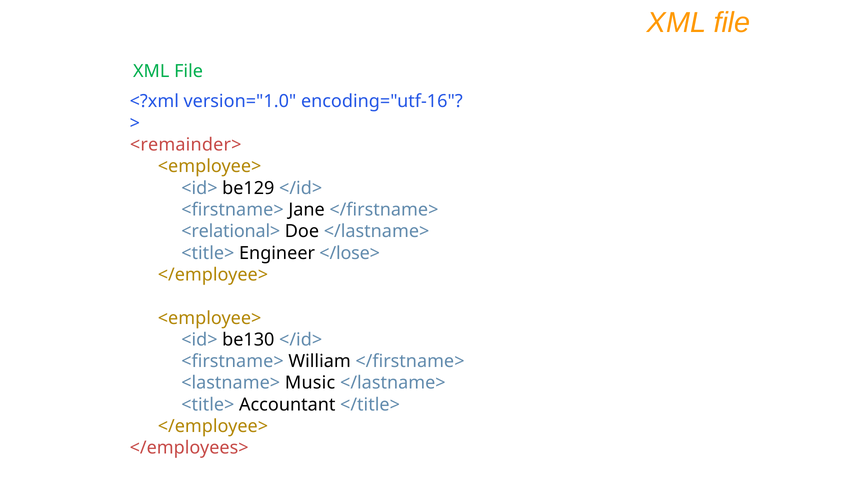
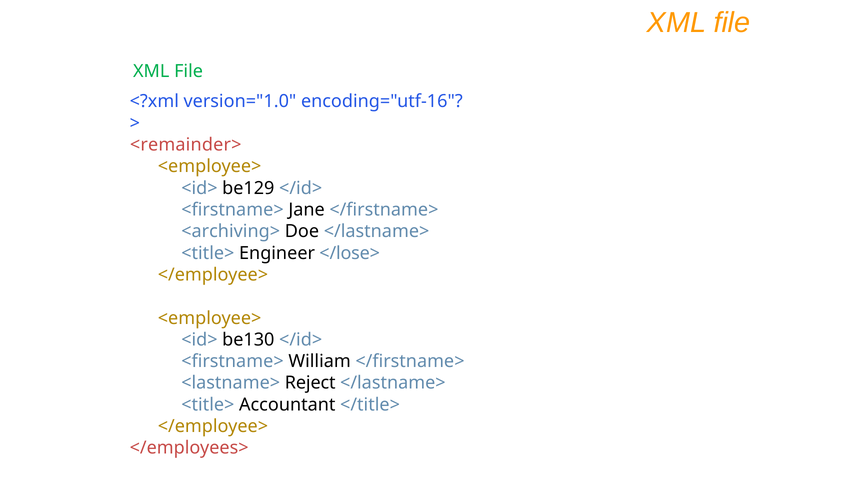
<relational>: <relational> -> <archiving>
Music: Music -> Reject
